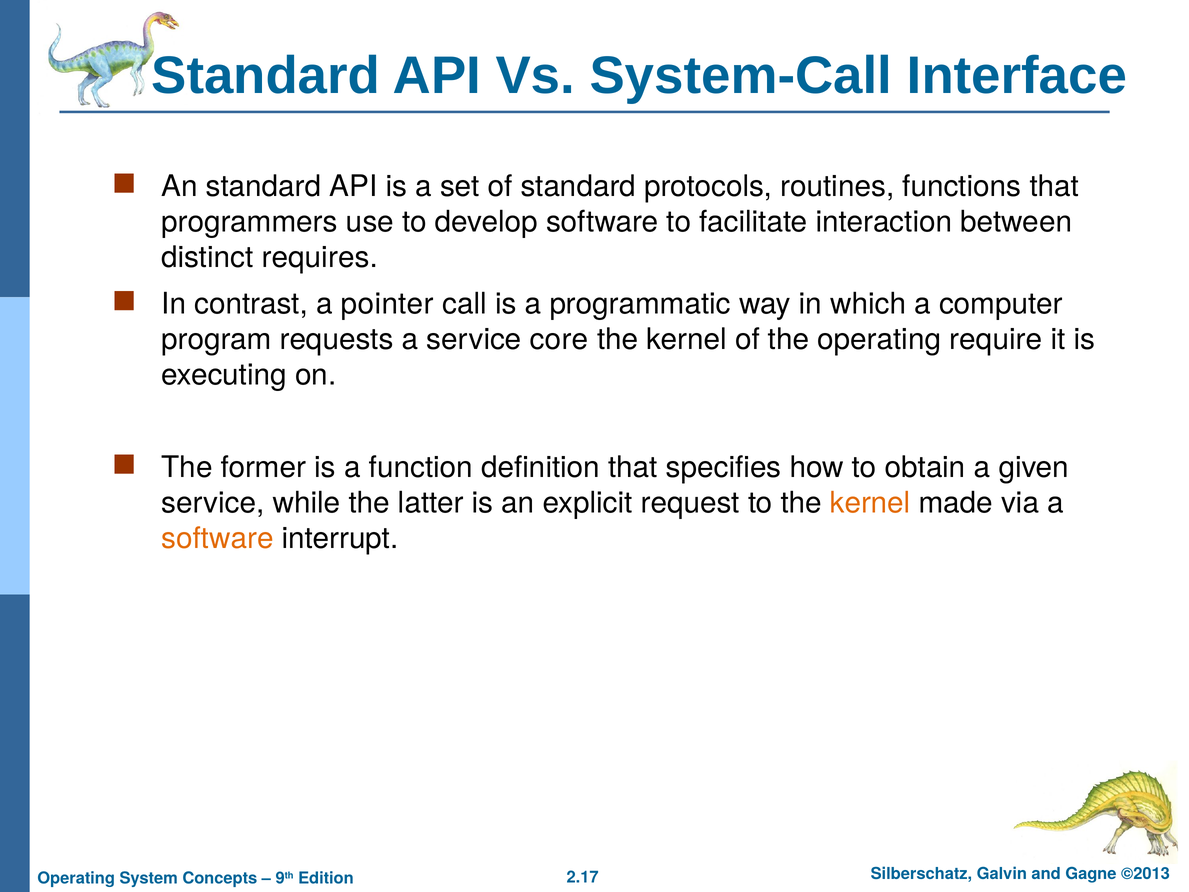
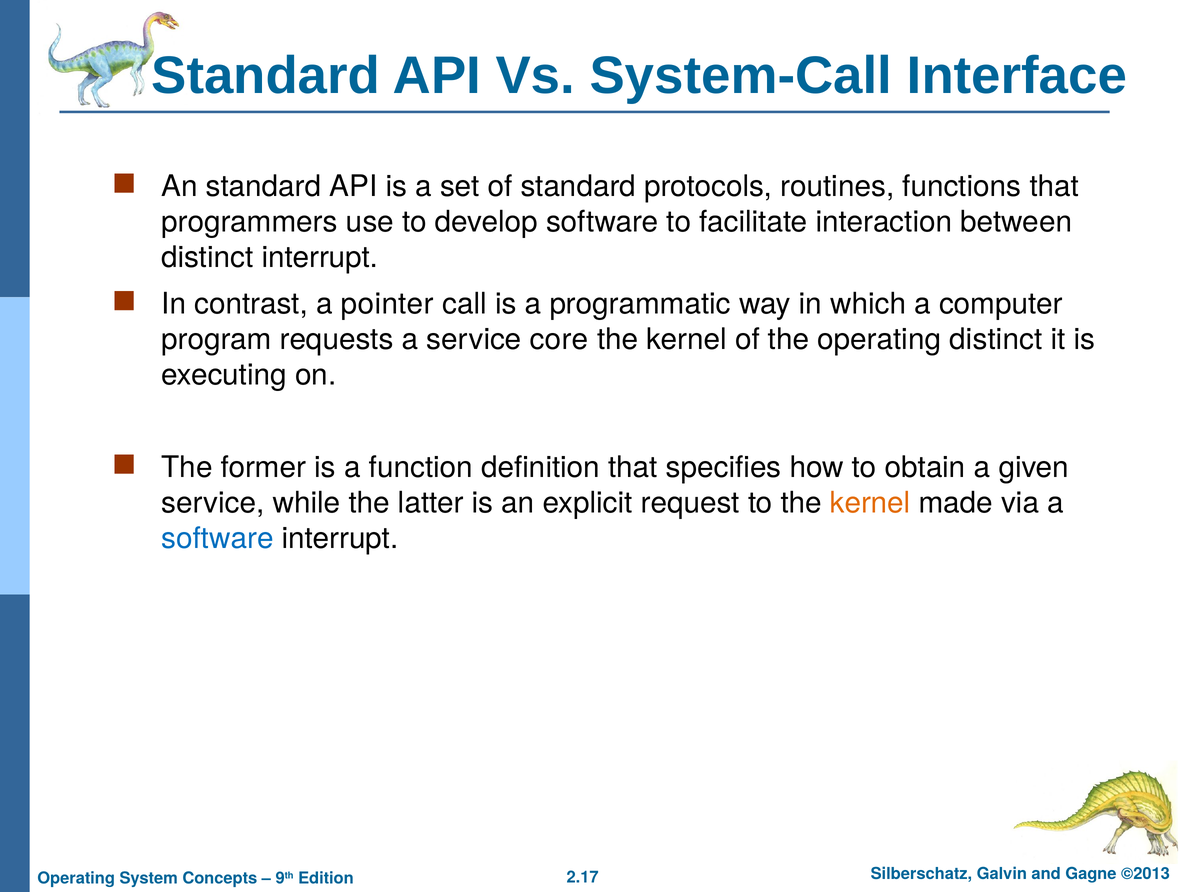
distinct requires: requires -> interrupt
operating require: require -> distinct
software at (217, 538) colour: orange -> blue
